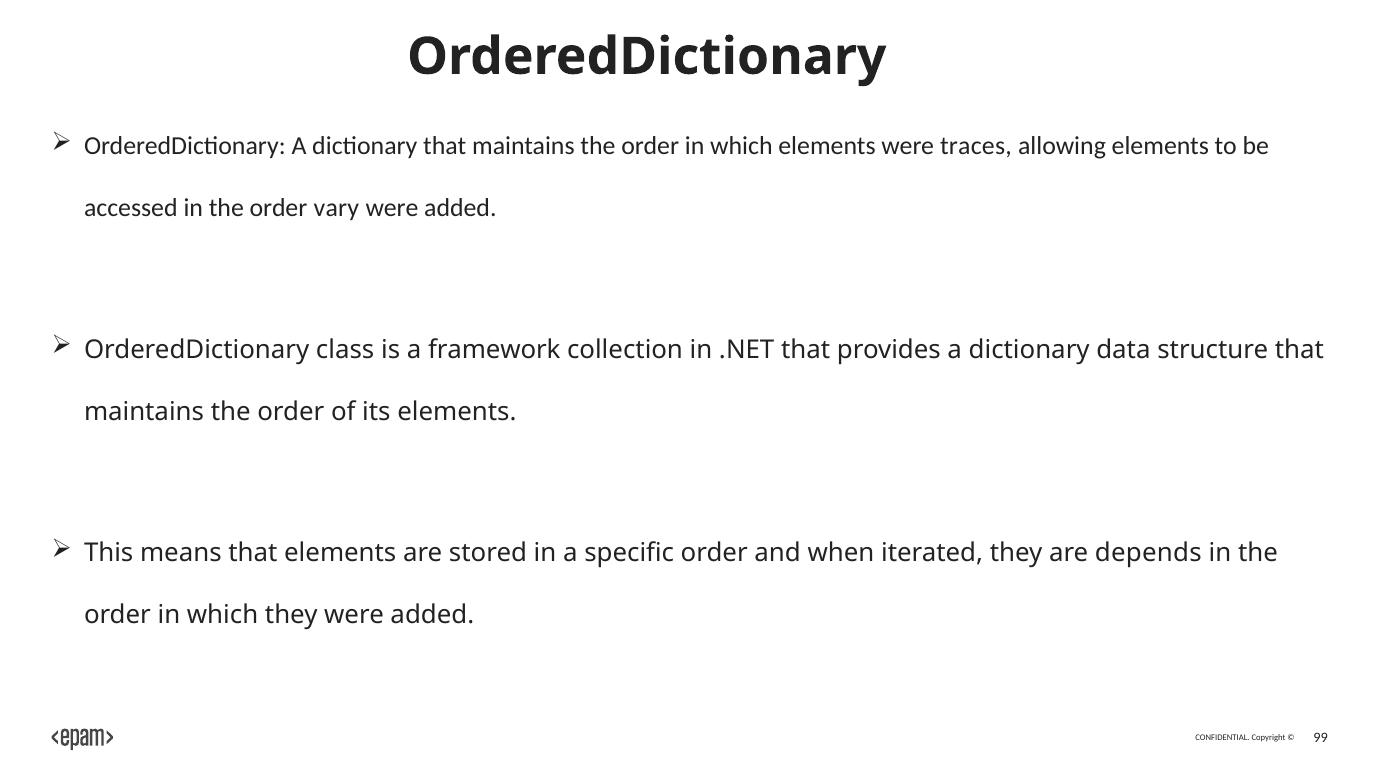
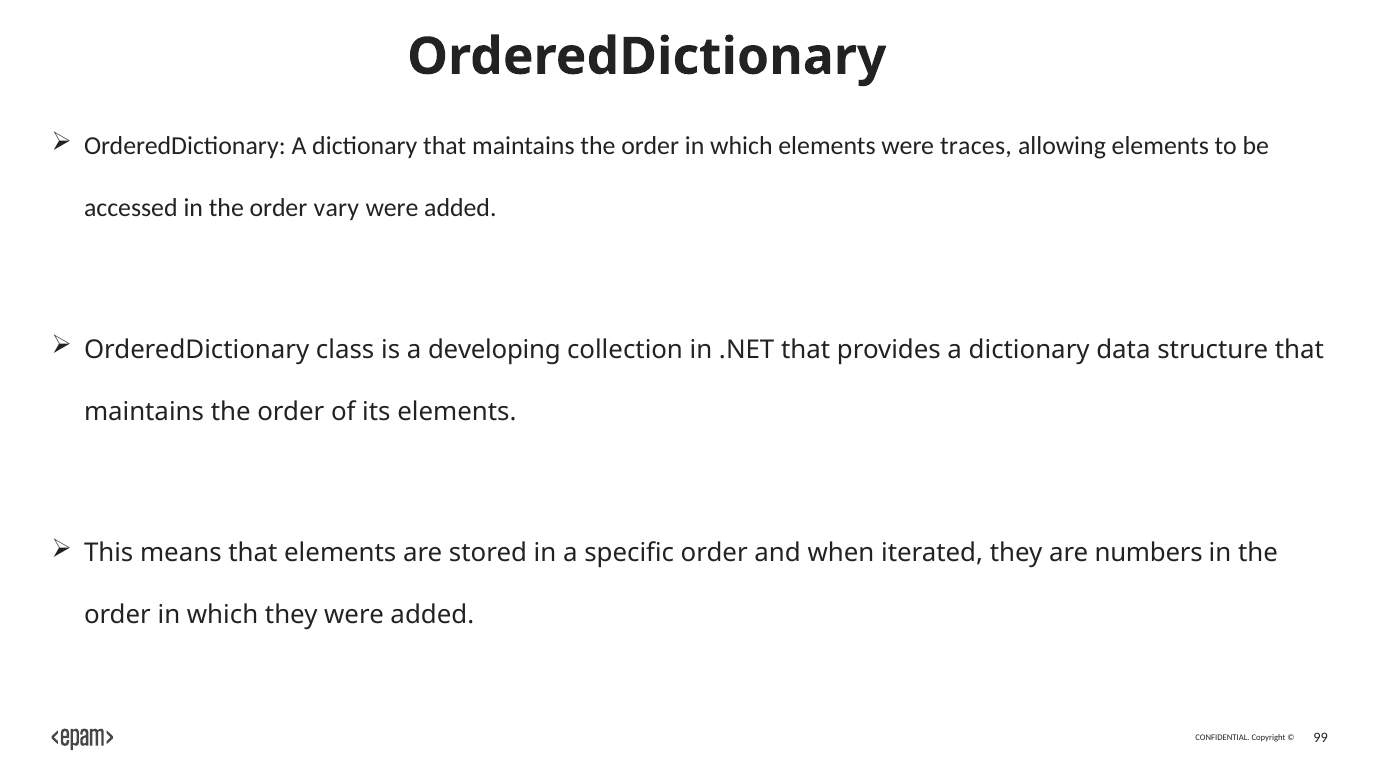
framework: framework -> developing
depends: depends -> numbers
